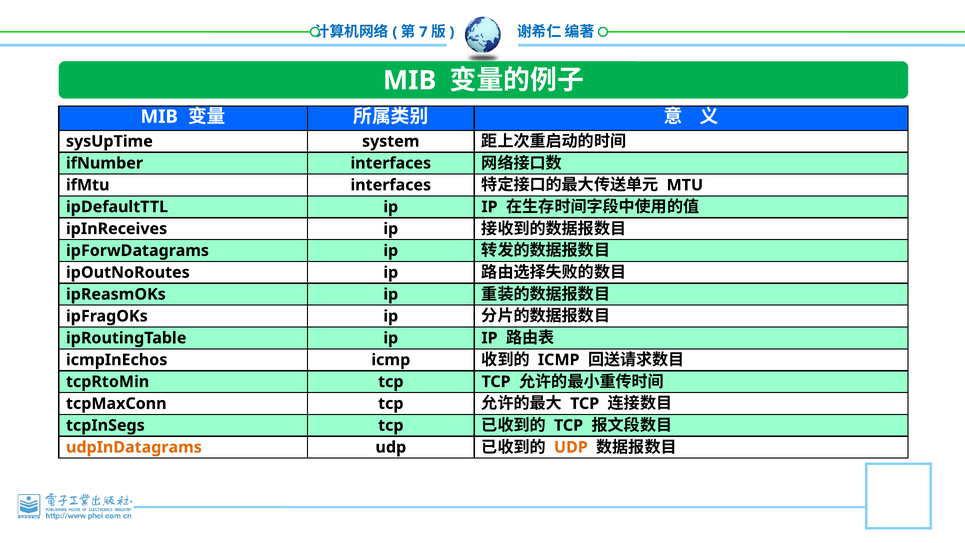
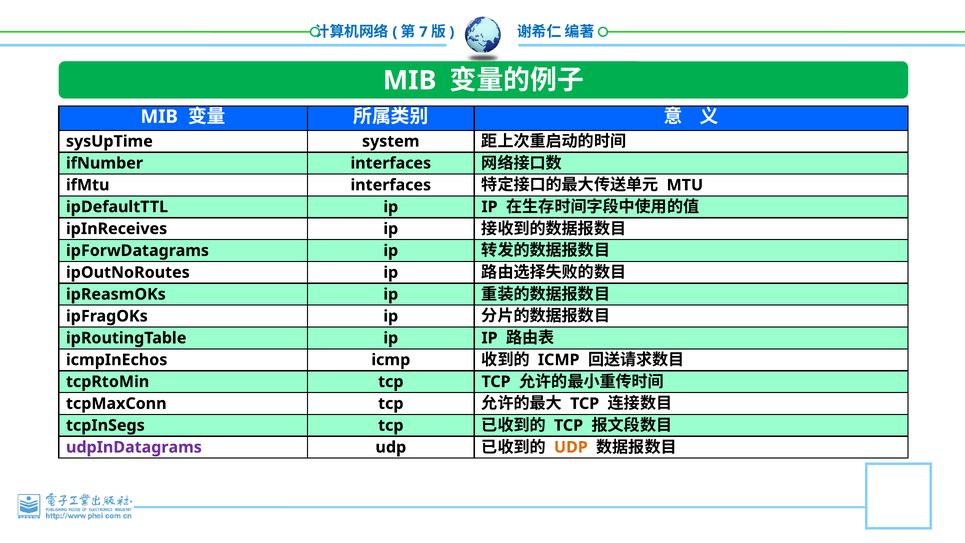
udpInDatagrams colour: orange -> purple
